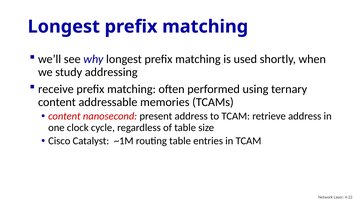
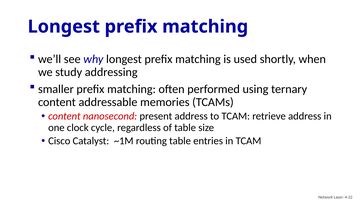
receive: receive -> smaller
